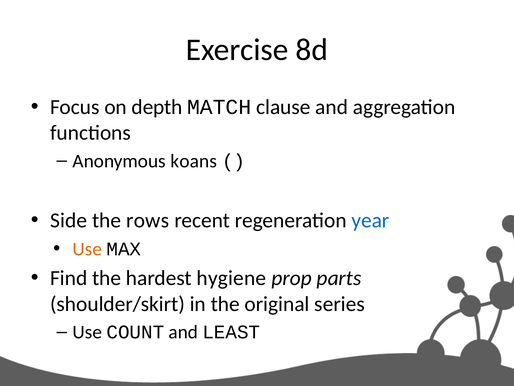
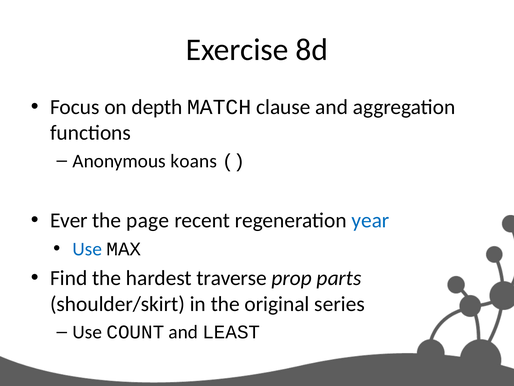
Side: Side -> Ever
rows: rows -> page
Use at (87, 249) colour: orange -> blue
hygiene: hygiene -> traverse
